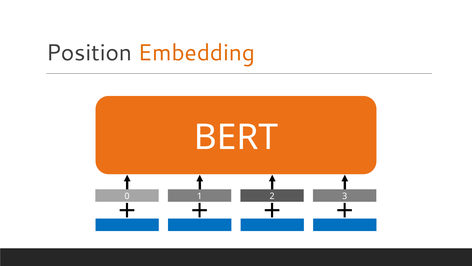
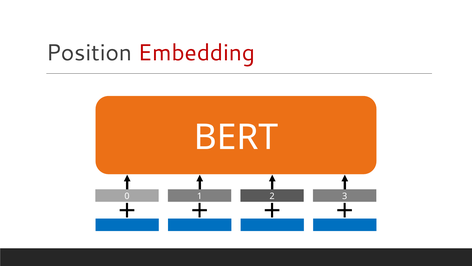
Embedding colour: orange -> red
